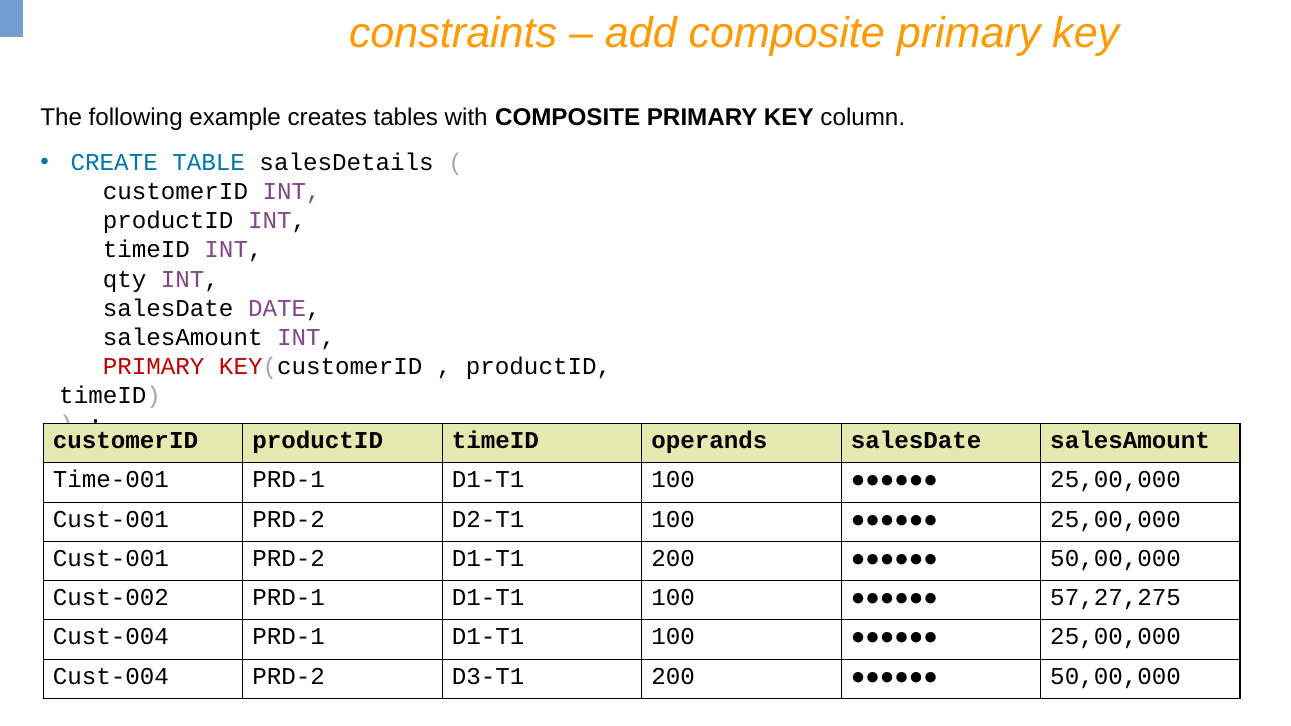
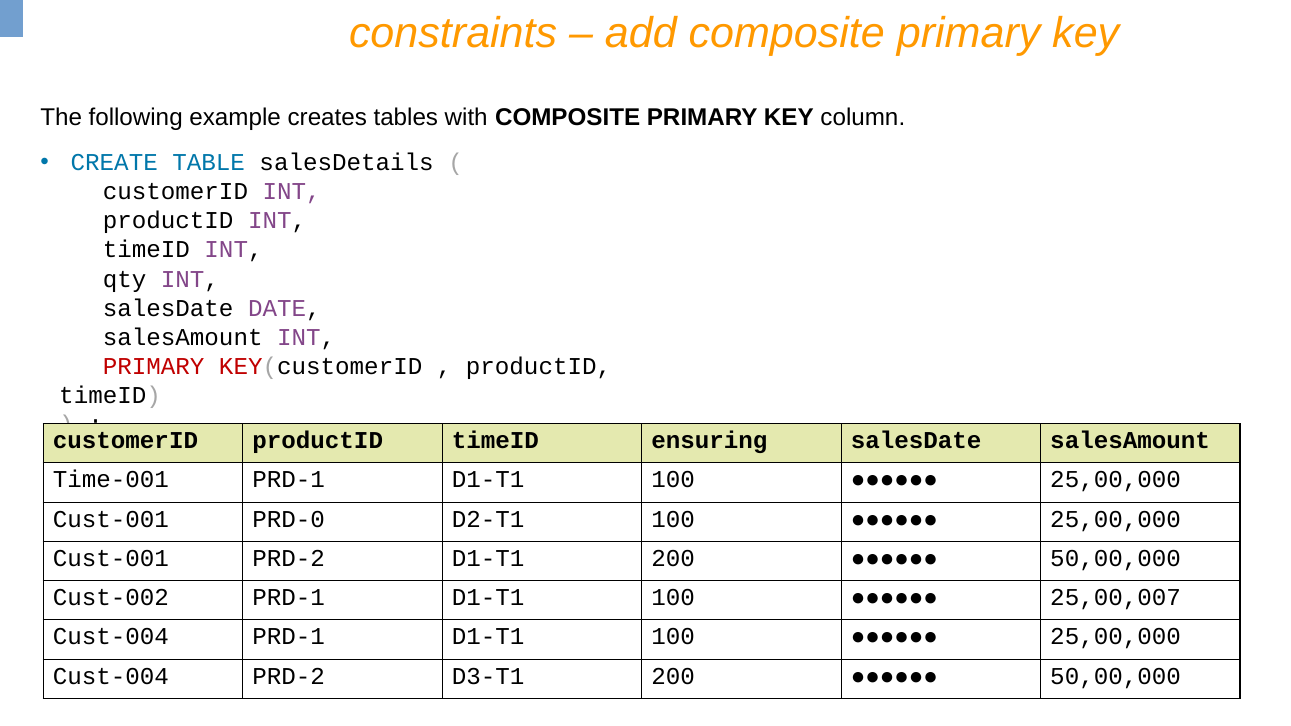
operands: operands -> ensuring
PRD-2 at (289, 519): PRD-2 -> PRD-0
57,27,275: 57,27,275 -> 25,00,007
